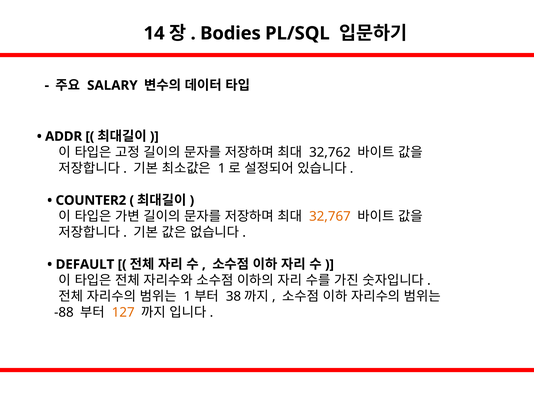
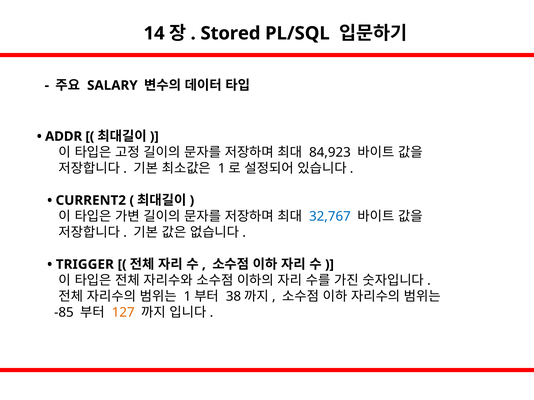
Bodies: Bodies -> Stored
32,762: 32,762 -> 84,923
COUNTER2: COUNTER2 -> CURRENT2
32,767 colour: orange -> blue
DEFAULT: DEFAULT -> TRIGGER
-88: -88 -> -85
